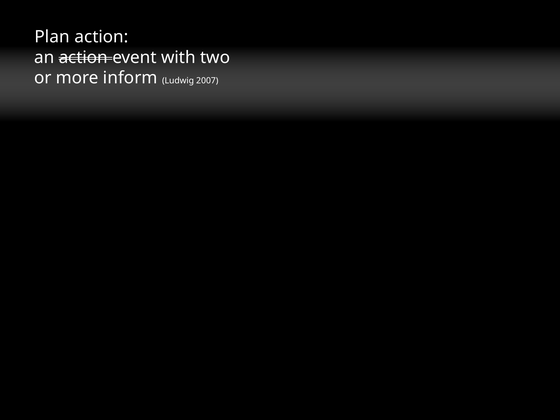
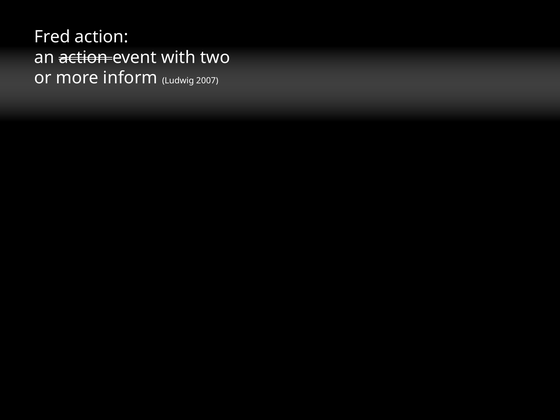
Plan: Plan -> Fred
